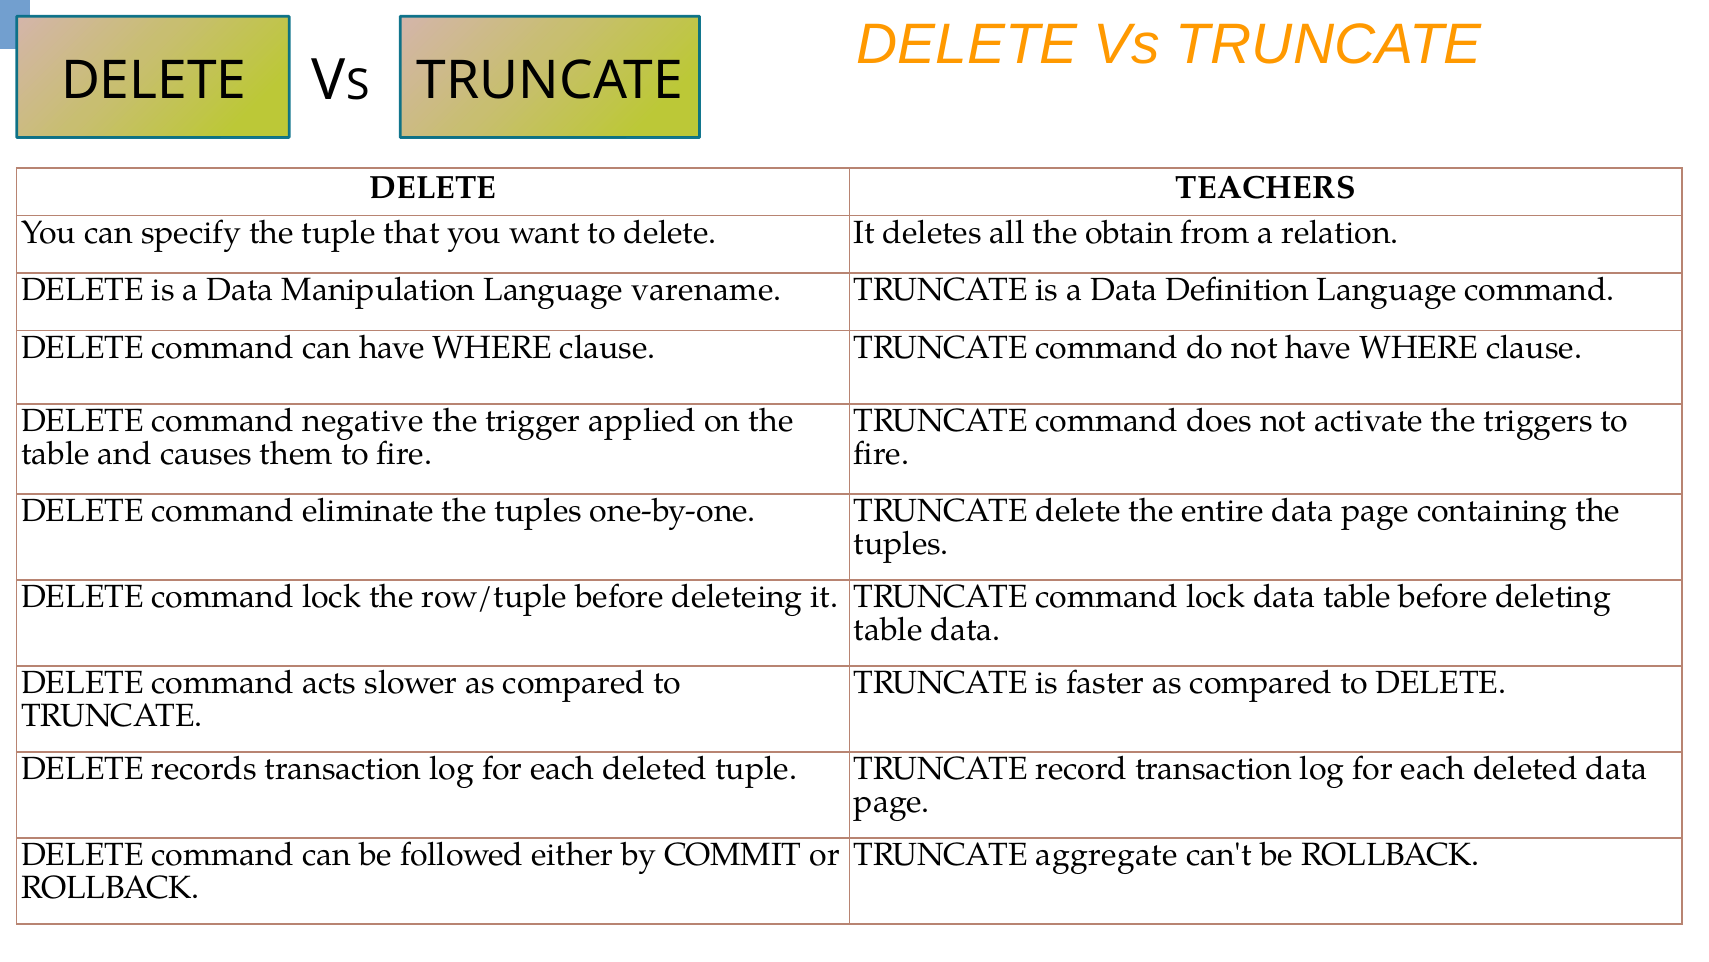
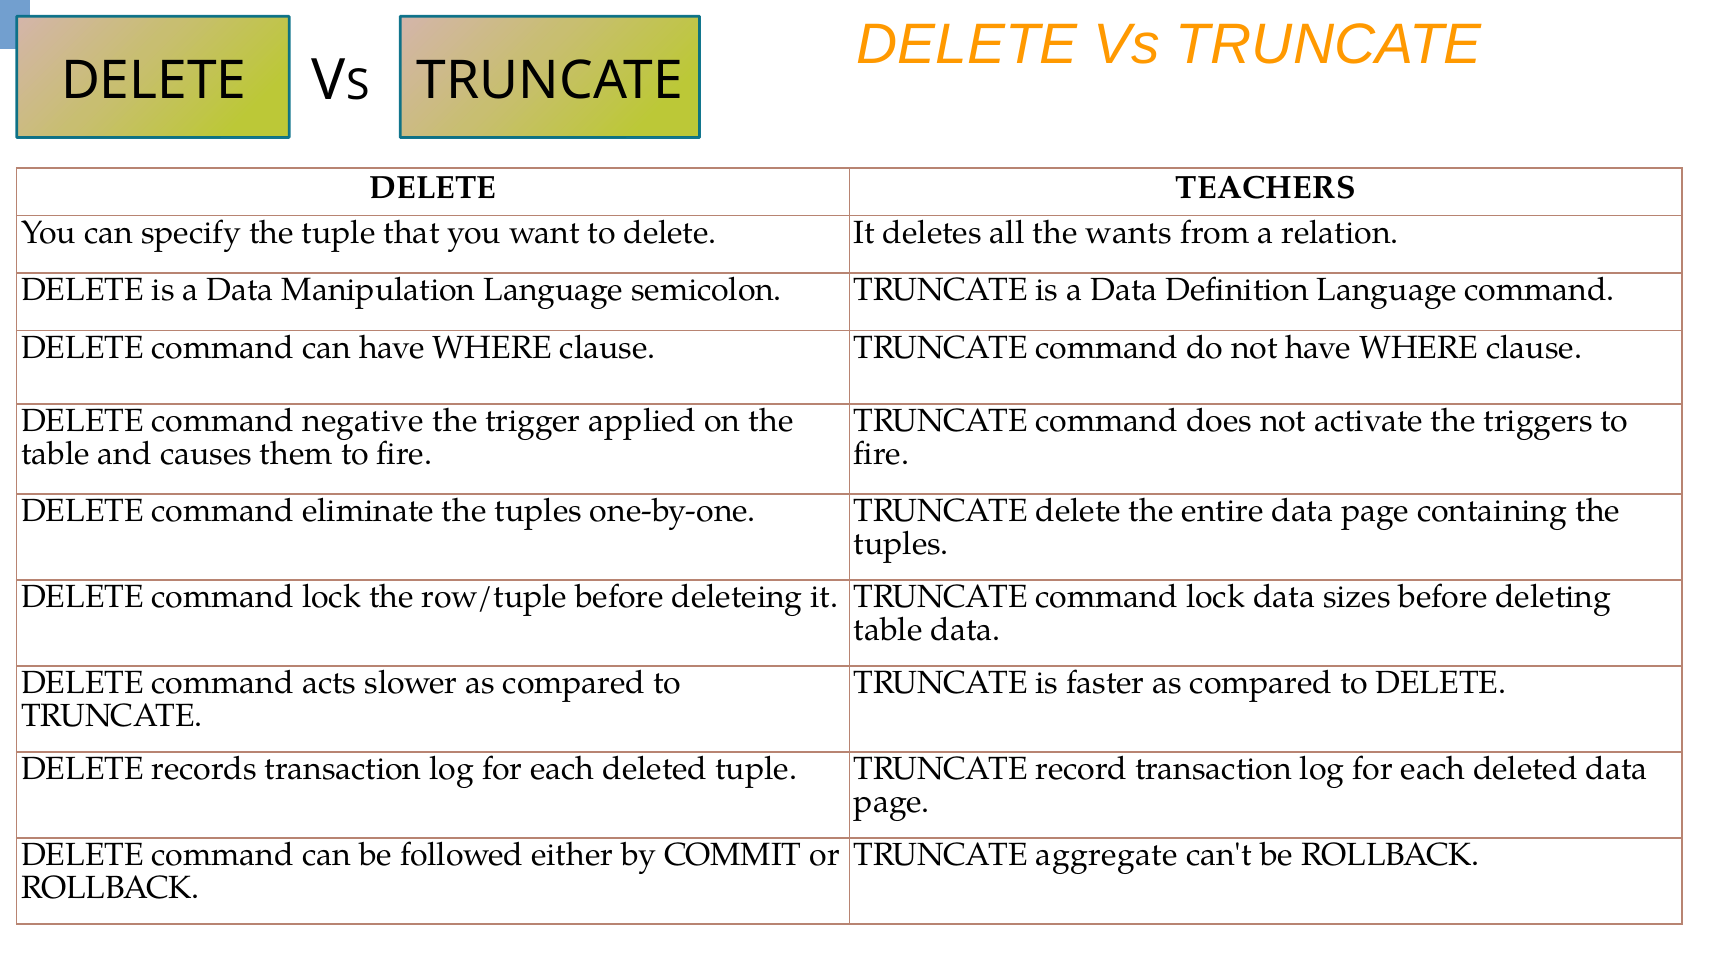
obtain: obtain -> wants
varename: varename -> semicolon
data table: table -> sizes
